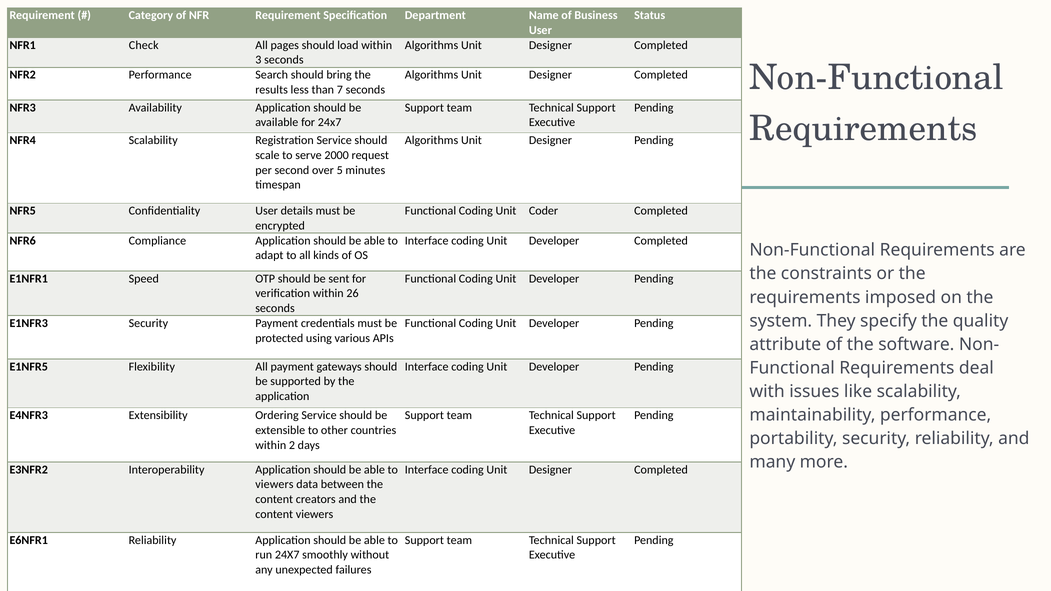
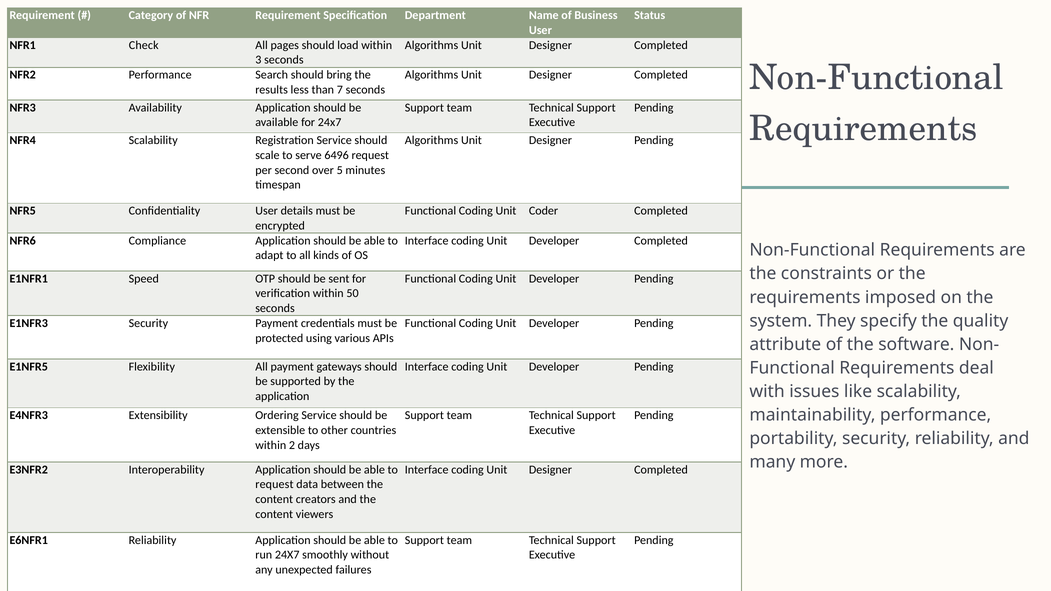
2000: 2000 -> 6496
26: 26 -> 50
viewers at (274, 485): viewers -> request
